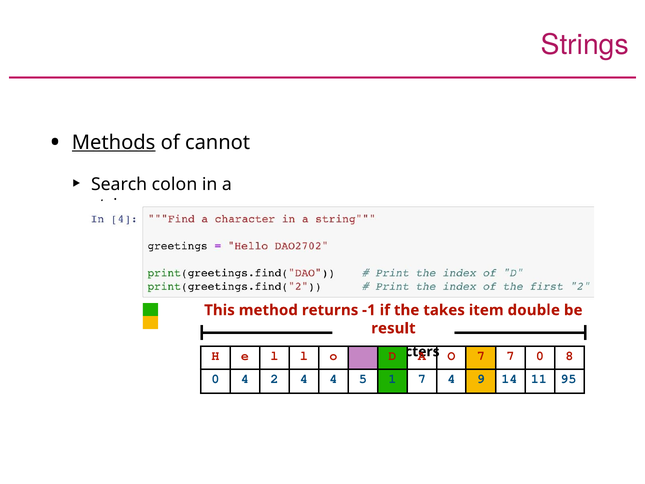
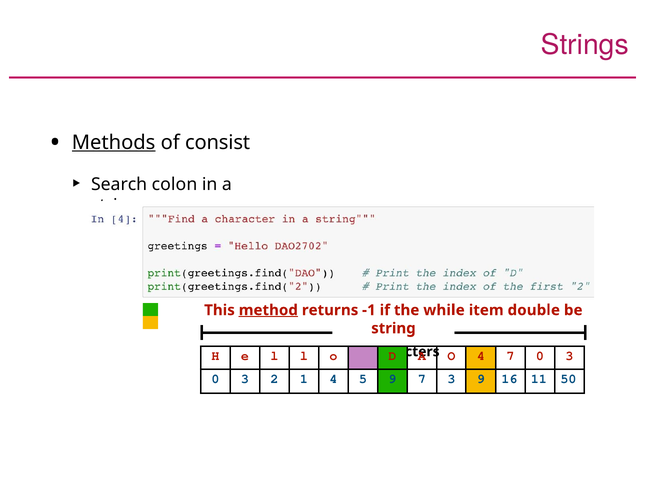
cannot: cannot -> consist
method underline: none -> present
takes: takes -> while
result at (393, 328): result -> string
O 7: 7 -> 4
7 0 8: 8 -> 3
4 at (245, 379): 4 -> 3
2 4: 4 -> 1
5 1: 1 -> 9
7 4: 4 -> 3
14: 14 -> 16
95: 95 -> 50
